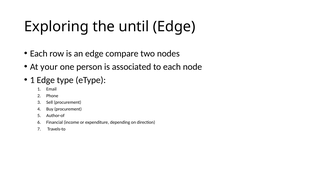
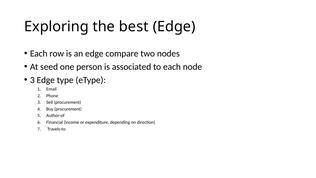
until: until -> best
your: your -> seed
1 at (32, 80): 1 -> 3
